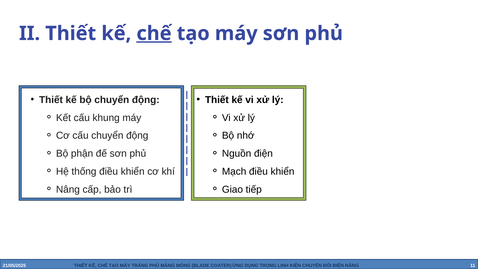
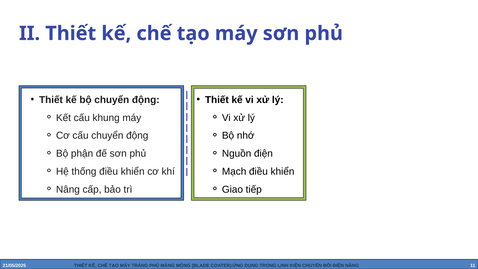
chế at (154, 33) underline: present -> none
